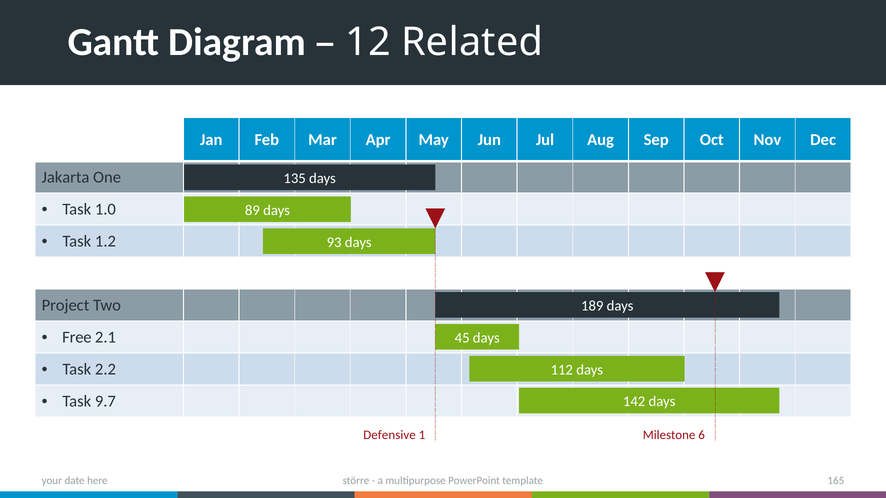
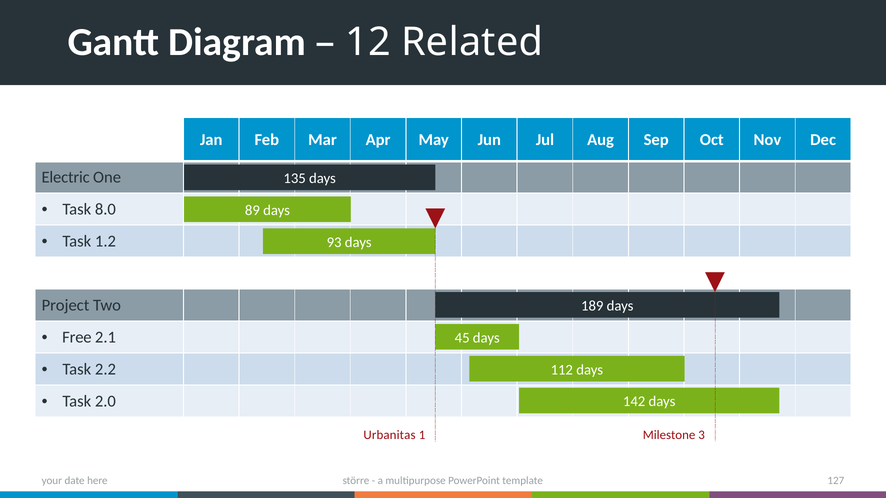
Jakarta: Jakarta -> Electric
1.0: 1.0 -> 8.0
9.7: 9.7 -> 2.0
Defensive: Defensive -> Urbanitas
6: 6 -> 3
165: 165 -> 127
